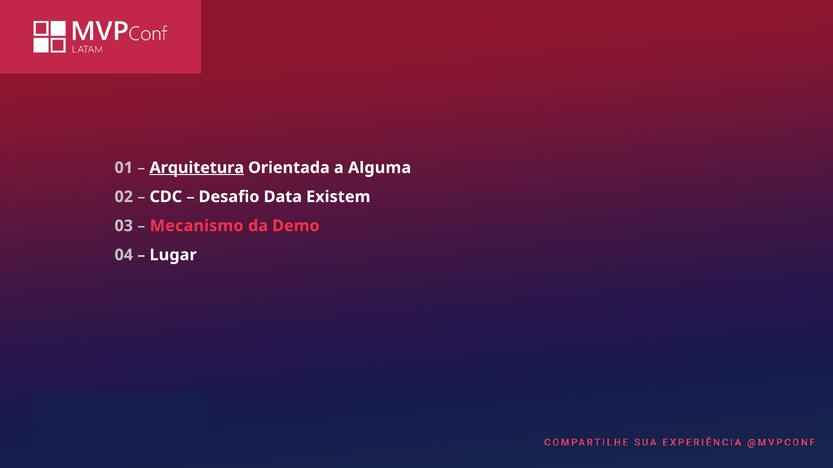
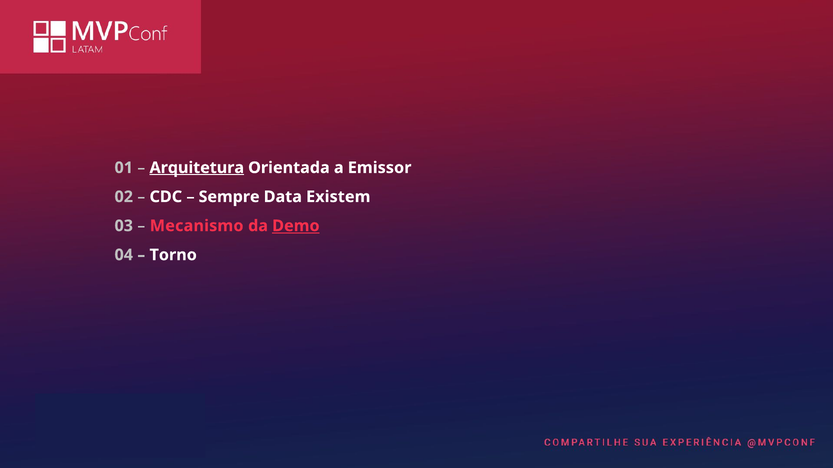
Alguma: Alguma -> Emissor
Desafio: Desafio -> Sempre
Demo underline: none -> present
Lugar: Lugar -> Torno
